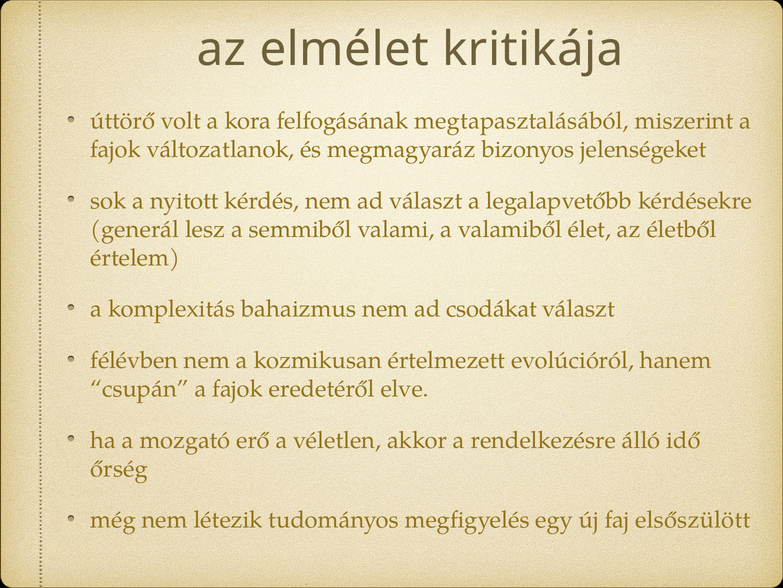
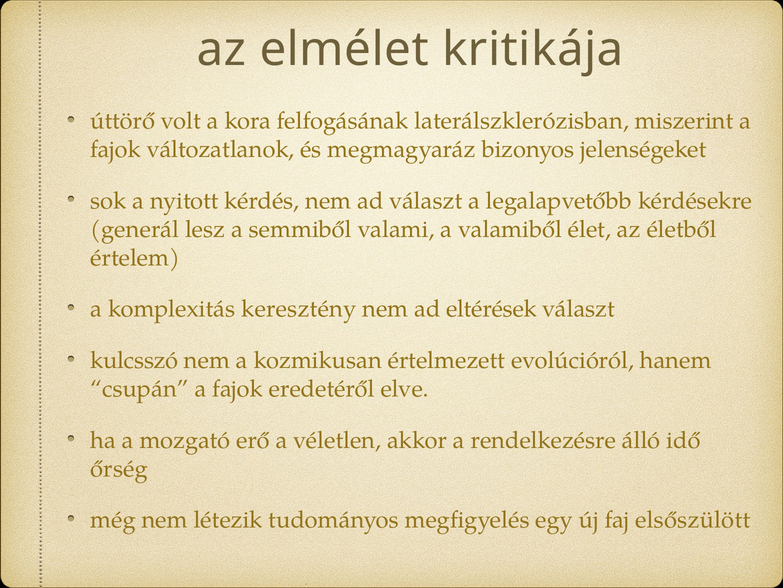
megtapasztalásából: megtapasztalásából -> laterálszklerózisban
bahaizmus: bahaizmus -> keresztény
csodákat: csodákat -> eltérések
félévben: félévben -> kulcsszó
